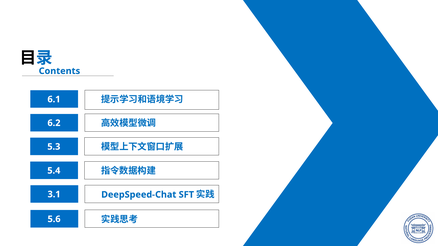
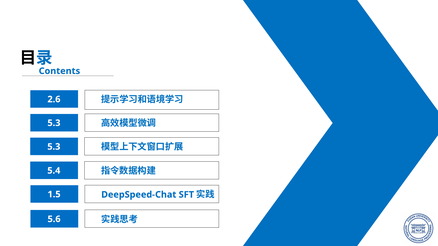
6.1: 6.1 -> 2.6
6.2 at (54, 123): 6.2 -> 5.3
3.1: 3.1 -> 1.5
